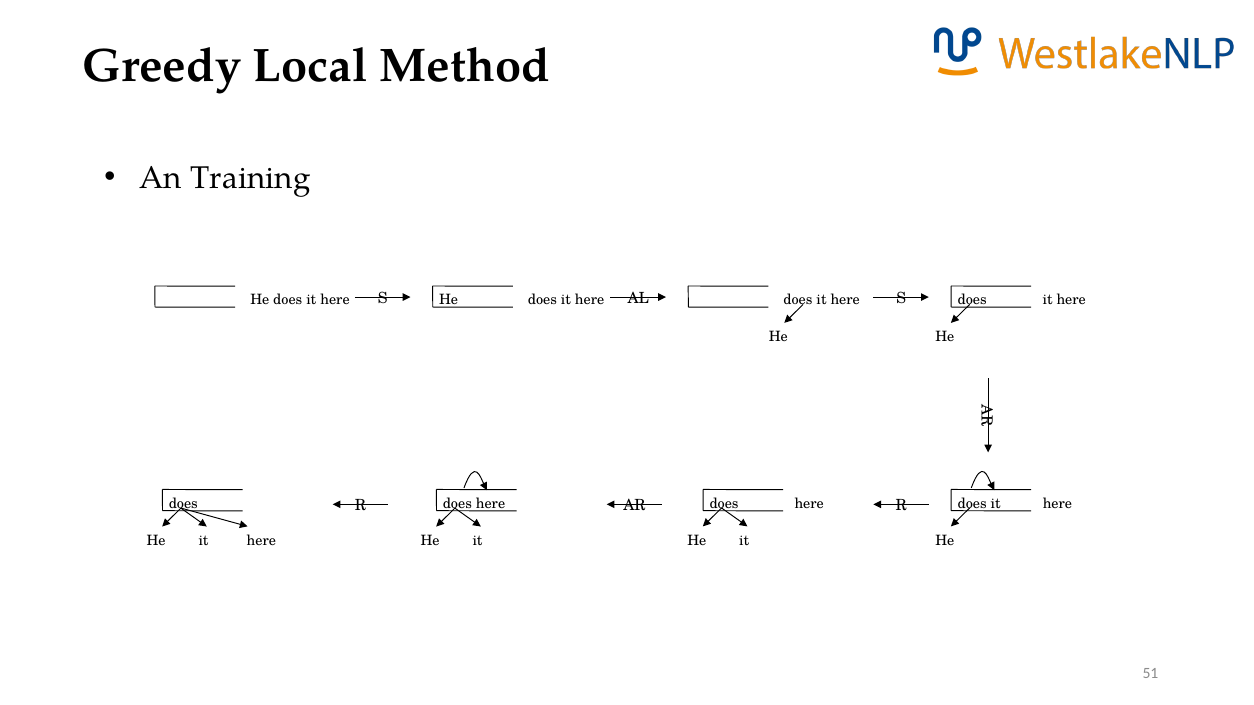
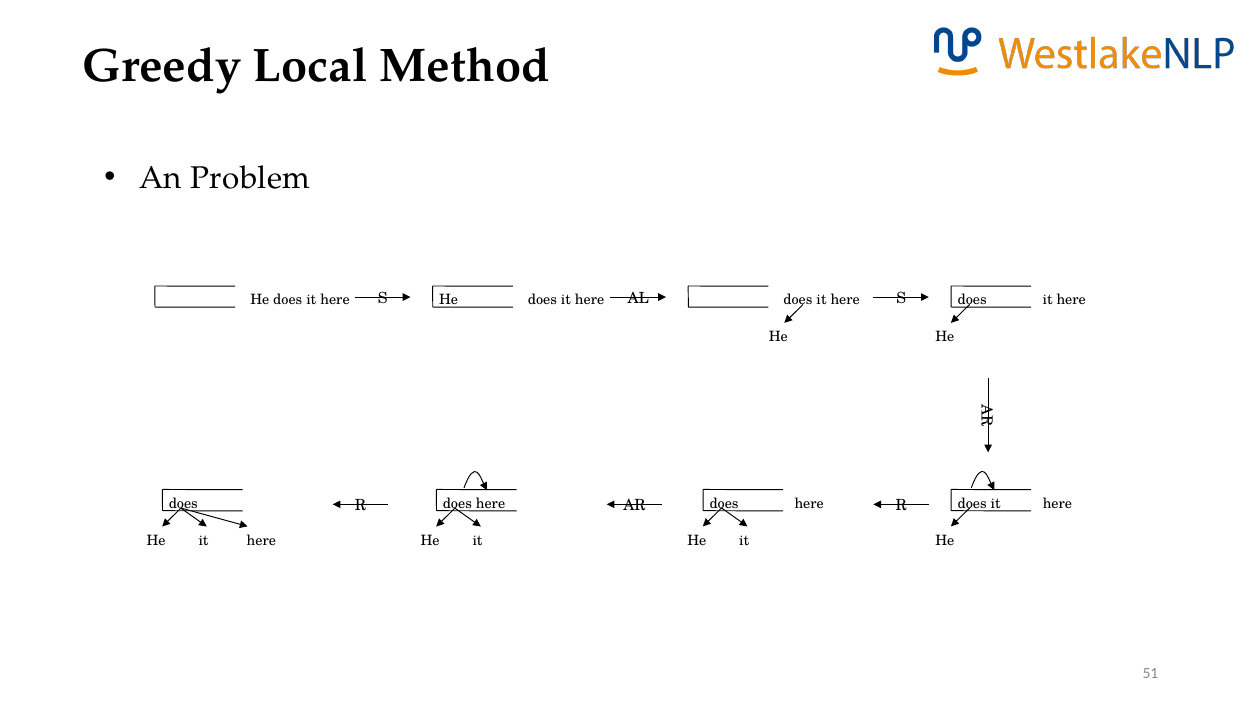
Training: Training -> Problem
